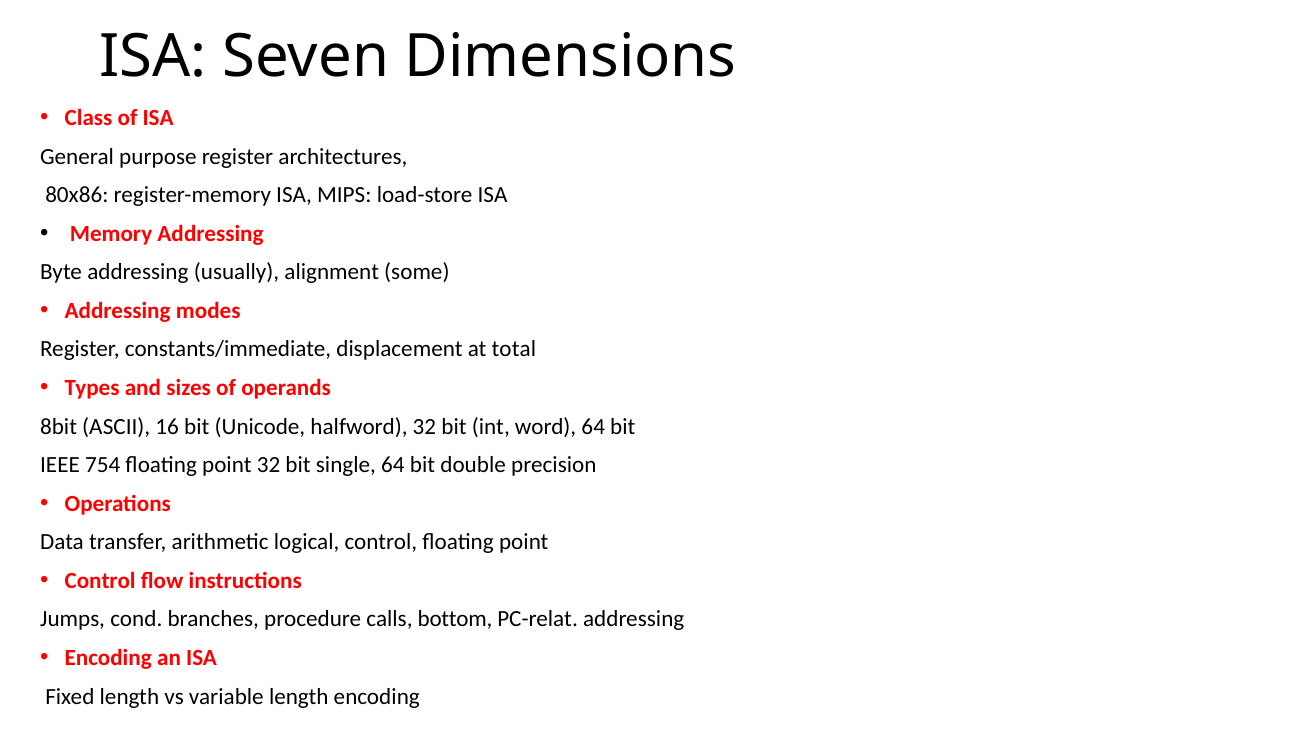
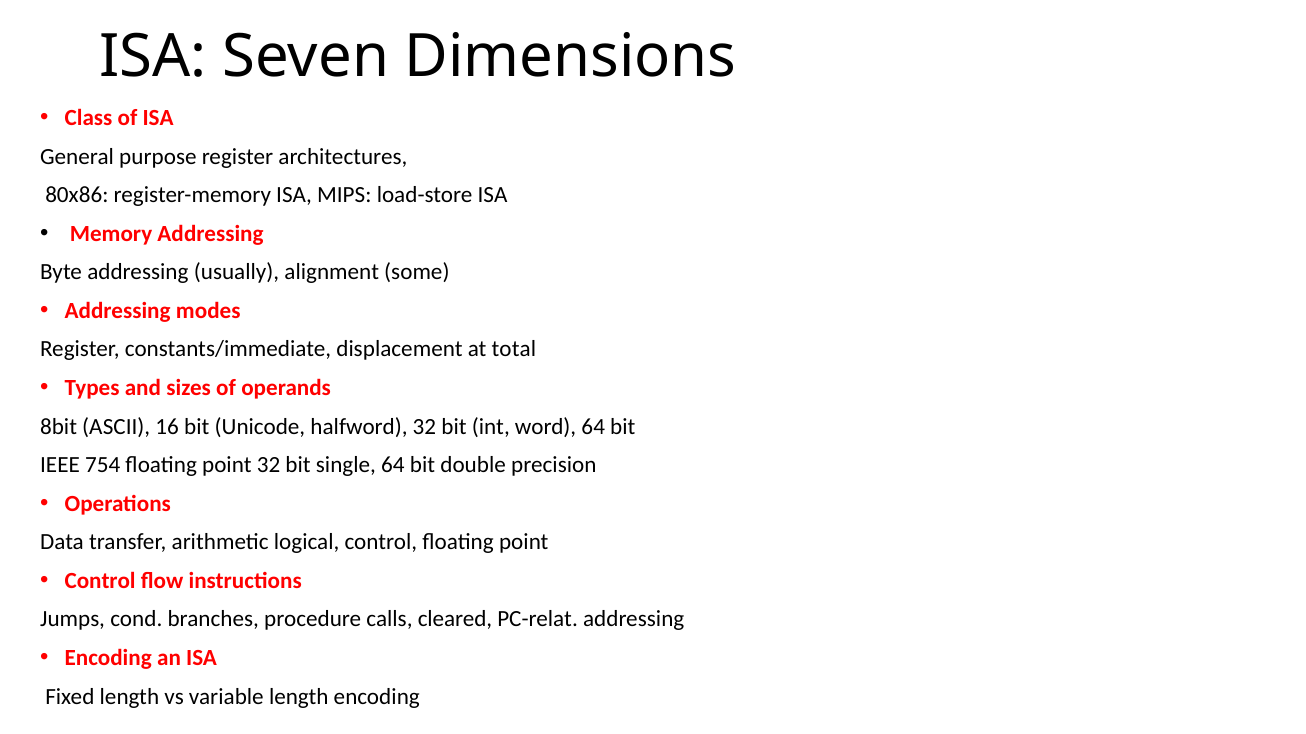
bottom: bottom -> cleared
